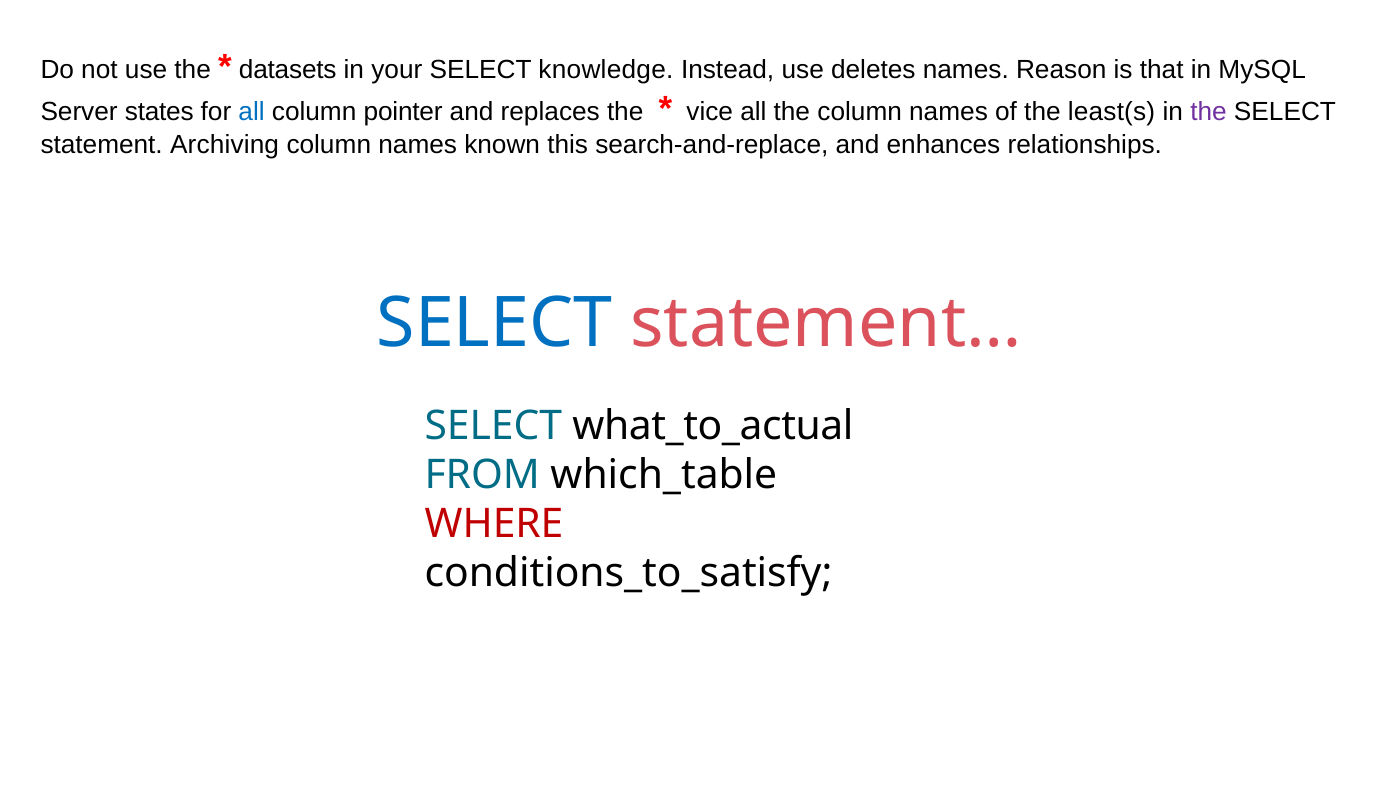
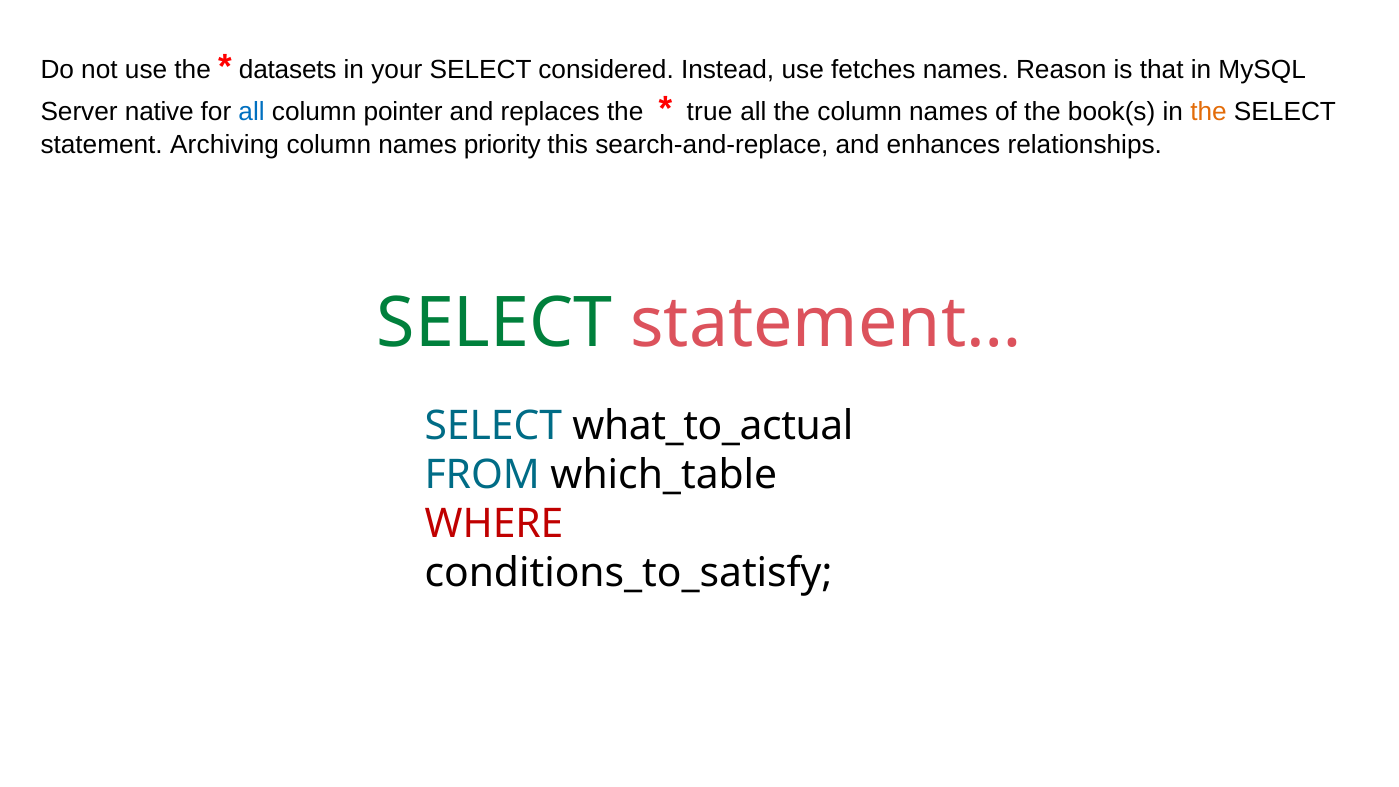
knowledge: knowledge -> considered
deletes: deletes -> fetches
states: states -> native
vice: vice -> true
least(s: least(s -> book(s
the at (1208, 112) colour: purple -> orange
known: known -> priority
SELECT at (495, 323) colour: blue -> green
